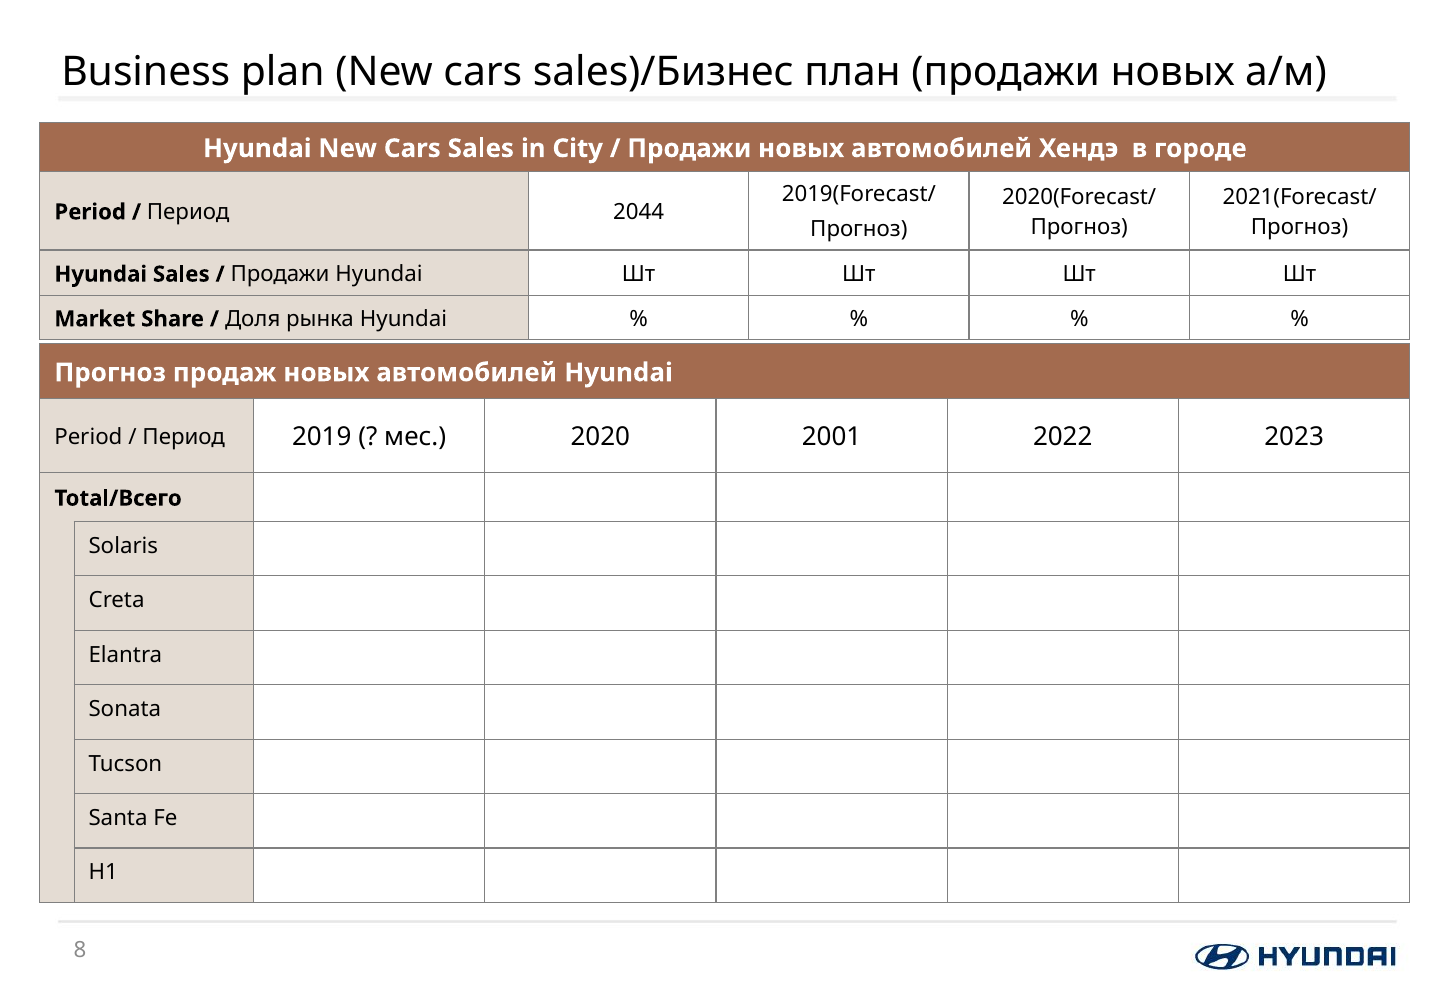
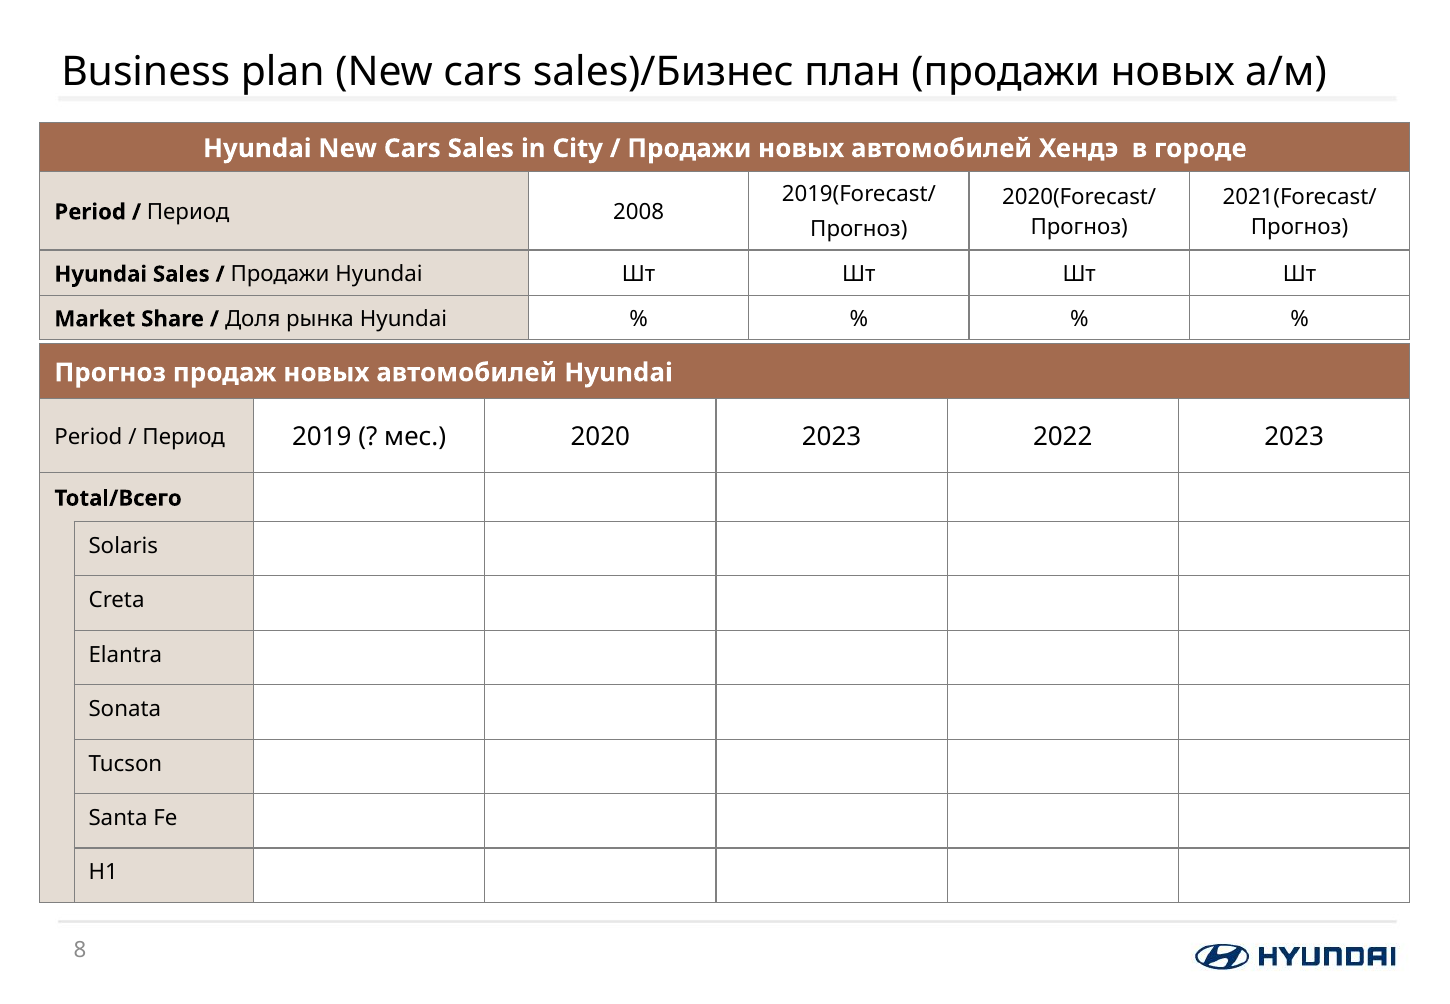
2044: 2044 -> 2008
2020 2001: 2001 -> 2023
